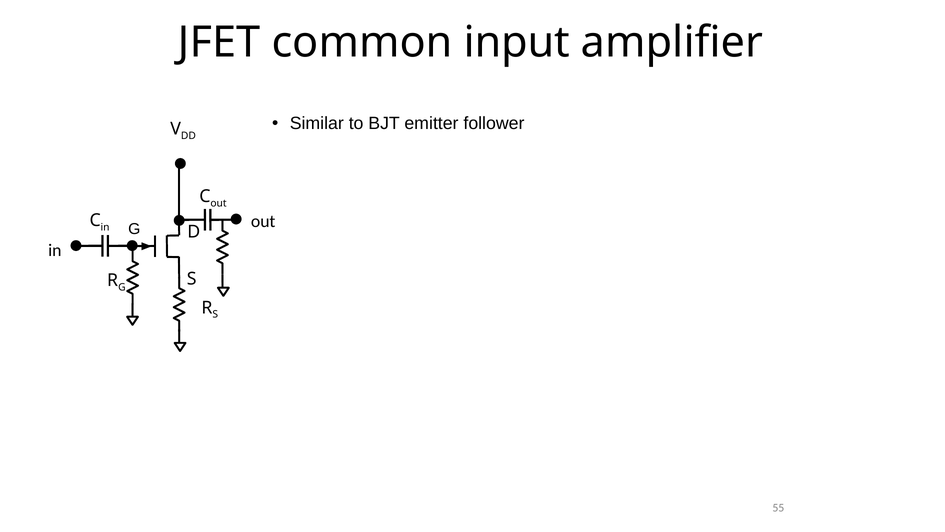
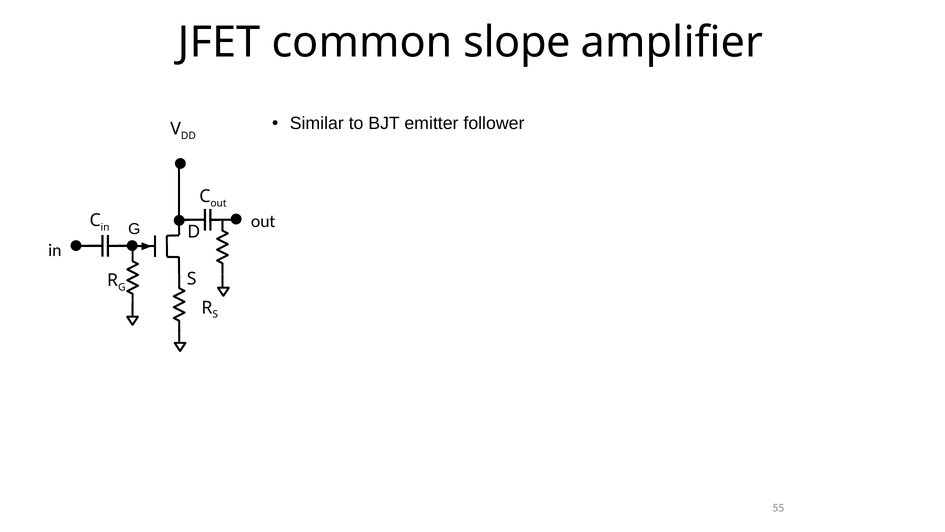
input: input -> slope
